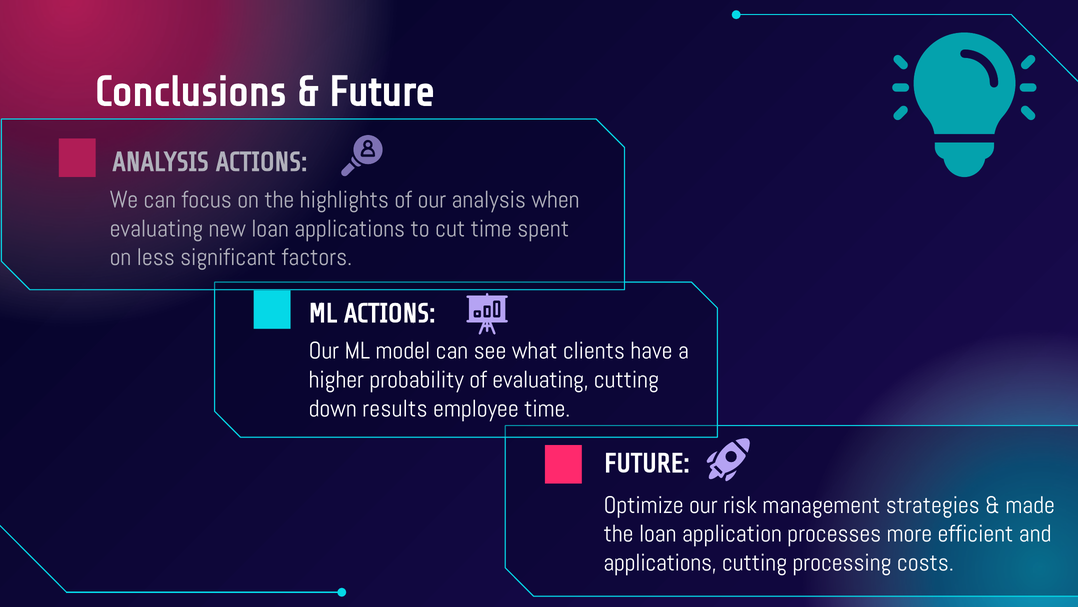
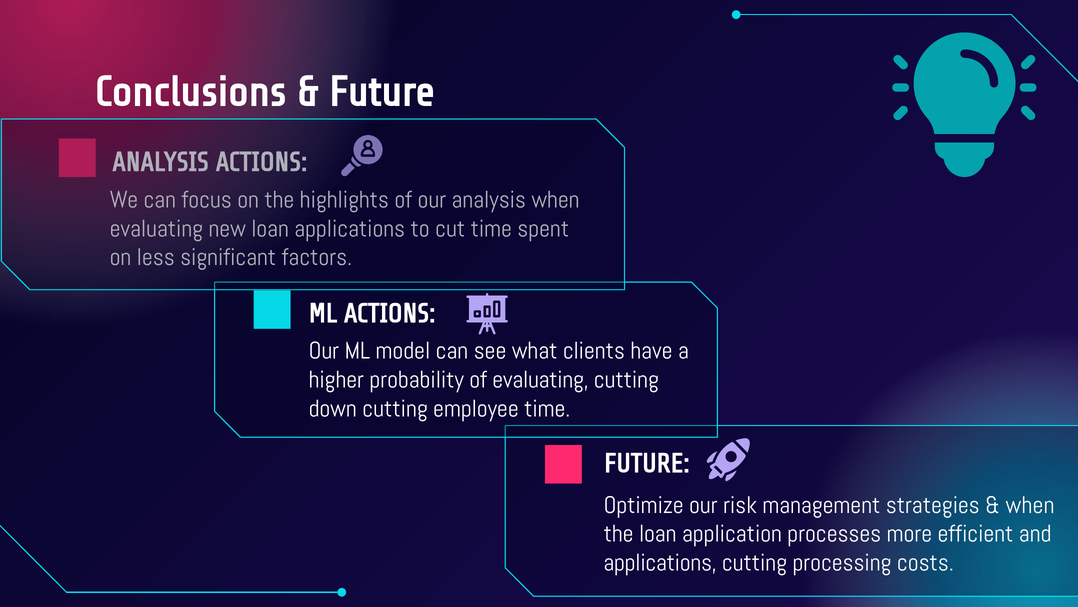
down results: results -> cutting
made at (1030, 505): made -> when
